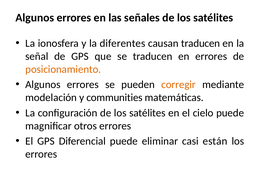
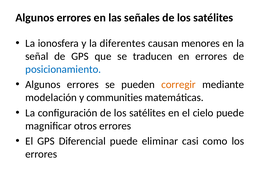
causan traducen: traducen -> menores
posicionamiento colour: orange -> blue
están: están -> como
